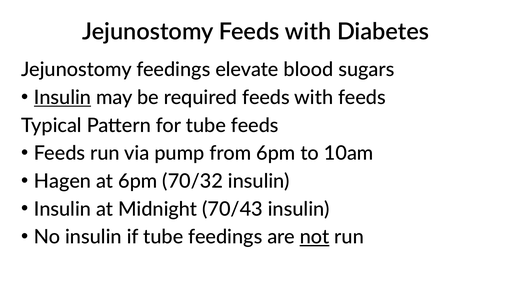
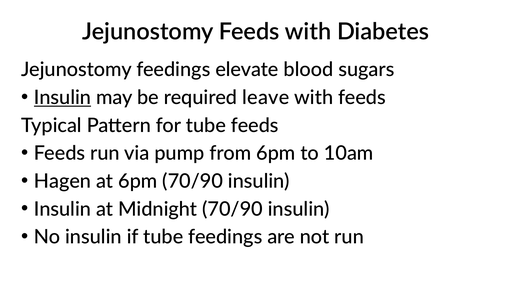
required feeds: feeds -> leave
6pm 70/32: 70/32 -> 70/90
Midnight 70/43: 70/43 -> 70/90
not underline: present -> none
